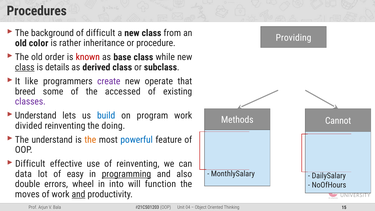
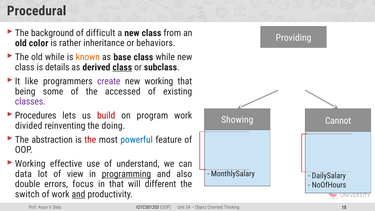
Procedures: Procedures -> Procedural
procedure: procedure -> behaviors
old order: order -> while
known colour: red -> orange
class at (25, 67) underline: present -> none
class at (122, 67) underline: none -> present
new operate: operate -> working
breed: breed -> being
Understand at (36, 116): Understand -> Procedures
build colour: blue -> red
Methods: Methods -> Showing
The understand: understand -> abstraction
the at (90, 140) colour: orange -> red
Difficult at (30, 164): Difficult -> Working
of reinventing: reinventing -> understand
easy: easy -> view
wheel: wheel -> focus
in into: into -> that
function: function -> different
moves: moves -> switch
